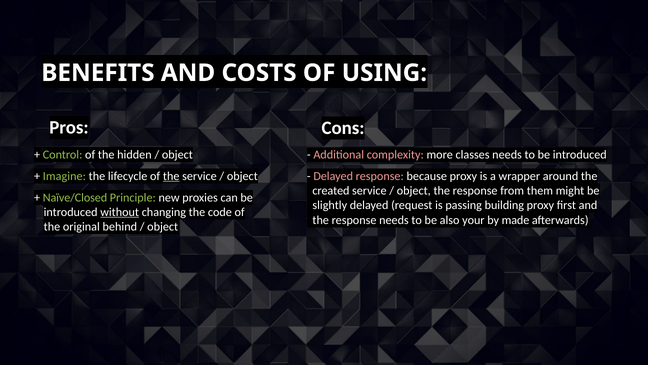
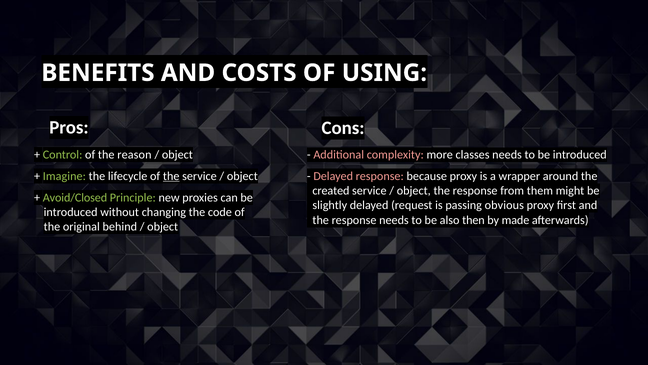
hidden: hidden -> reason
Naïve/Closed: Naïve/Closed -> Avoid/Closed
building: building -> obvious
without underline: present -> none
your: your -> then
